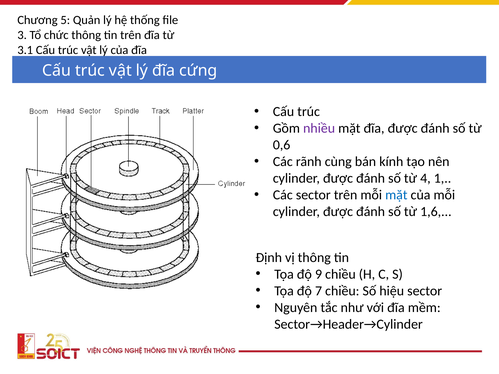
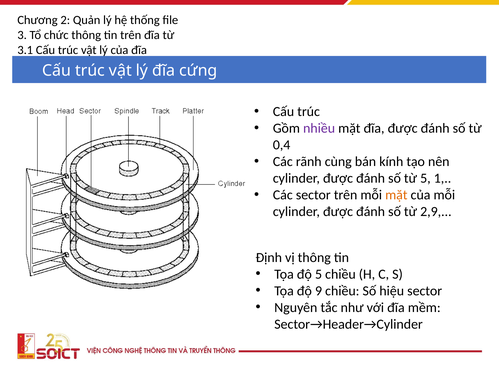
5: 5 -> 2
0,6: 0,6 -> 0,4
từ 4: 4 -> 5
mặt at (396, 195) colour: blue -> orange
1,6: 1,6 -> 2,9
độ 9: 9 -> 5
7: 7 -> 9
